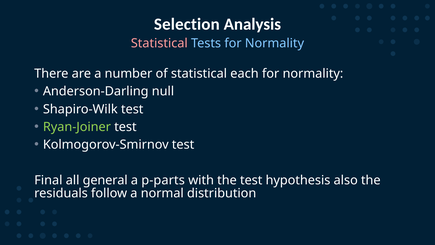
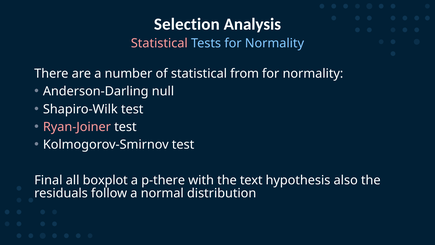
each: each -> from
Ryan-Joiner colour: light green -> pink
general: general -> boxplot
p-parts: p-parts -> p-there
the test: test -> text
